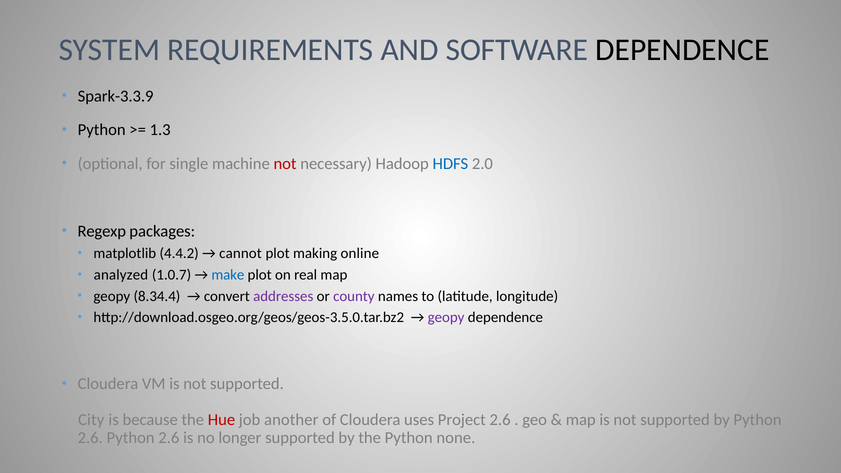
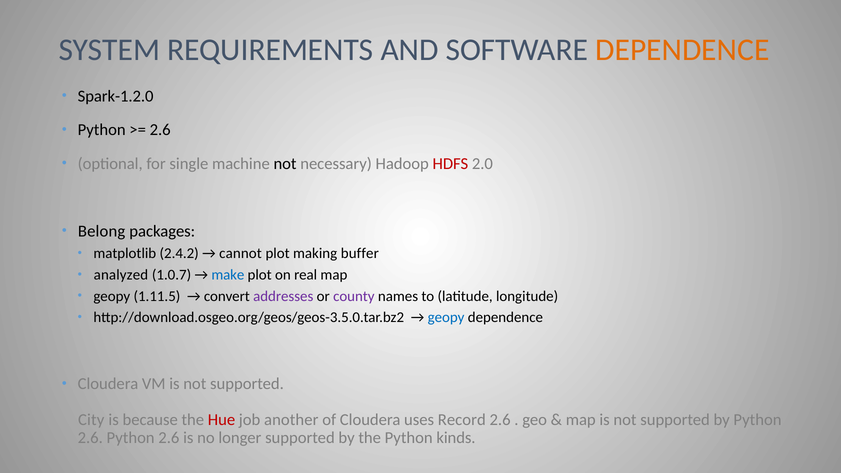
DEPENDENCE at (682, 50) colour: black -> orange
Spark-3.3.9: Spark-3.3.9 -> Spark-1.2.0
1.3 at (160, 130): 1.3 -> 2.6
not at (285, 164) colour: red -> black
HDFS colour: blue -> red
Regexp: Regexp -> Belong
4.4.2: 4.4.2 -> 2.4.2
online: online -> buffer
8.34.4: 8.34.4 -> 1.11.5
geopy at (446, 318) colour: purple -> blue
Project: Project -> Record
none: none -> kinds
